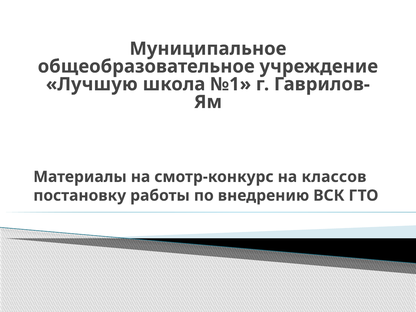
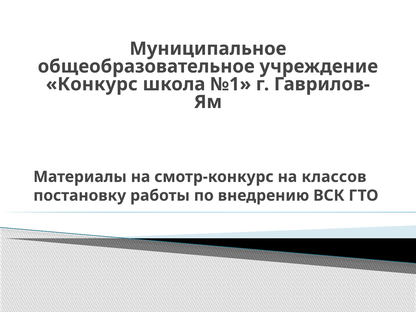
Лучшую: Лучшую -> Конкурс
